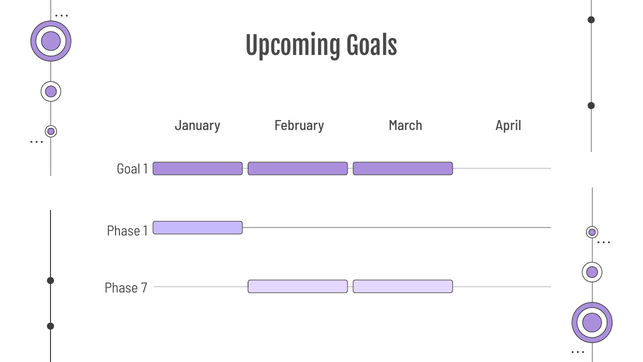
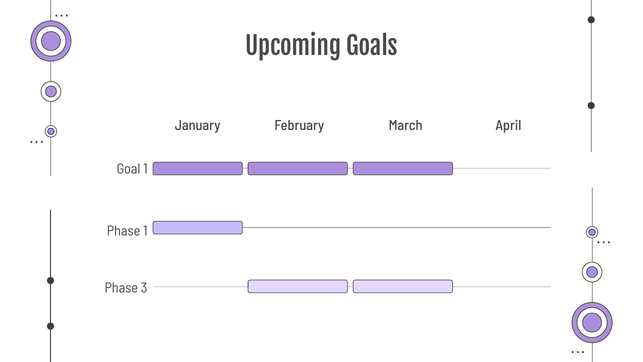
7: 7 -> 3
